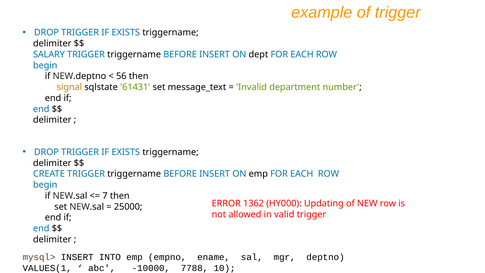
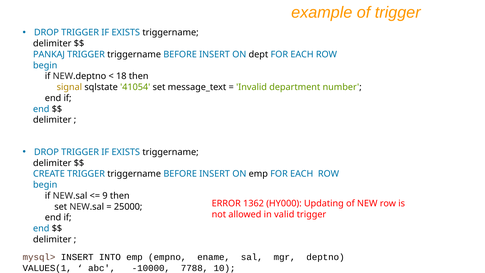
SALARY: SALARY -> PANKAJ
56: 56 -> 18
61431: 61431 -> 41054
7: 7 -> 9
